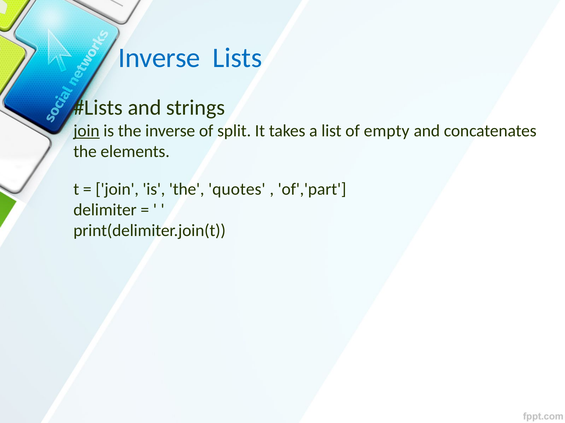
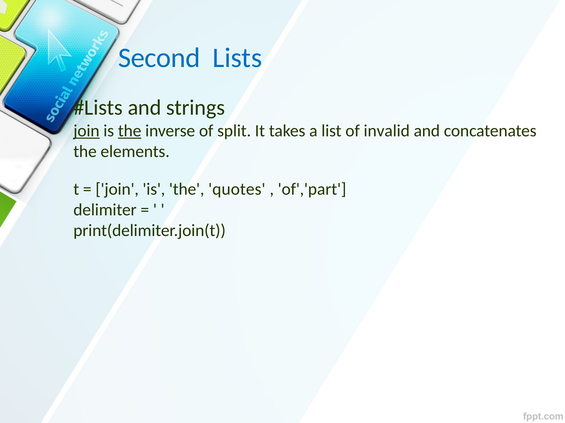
Inverse at (159, 58): Inverse -> Second
the at (130, 131) underline: none -> present
empty: empty -> invalid
